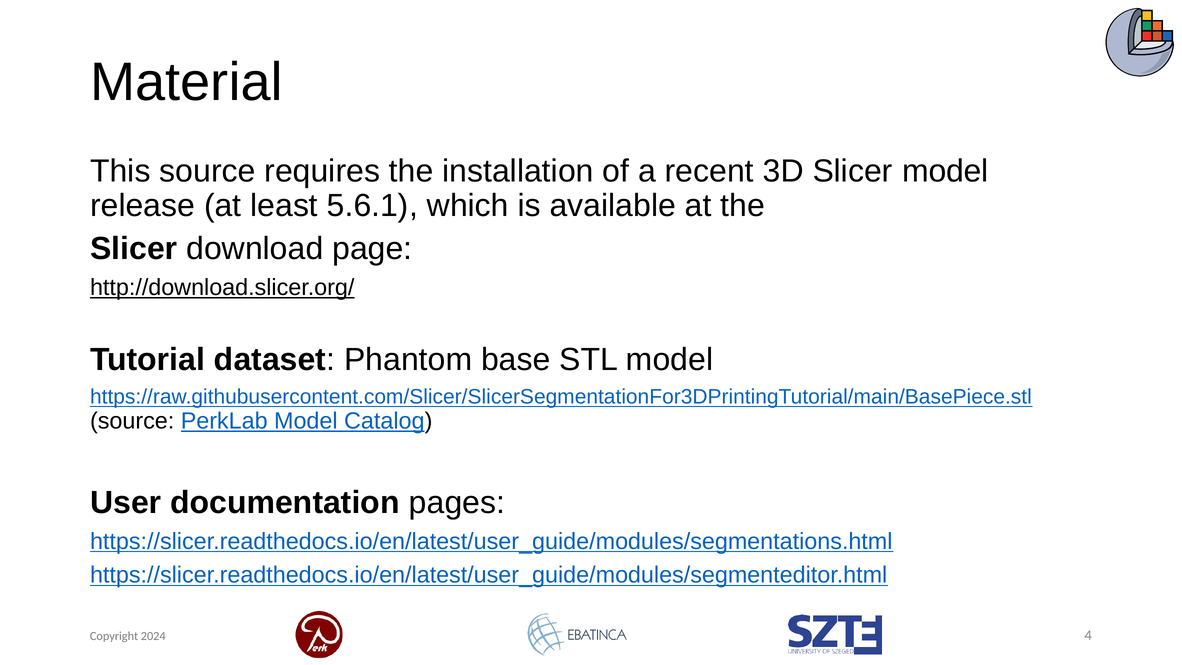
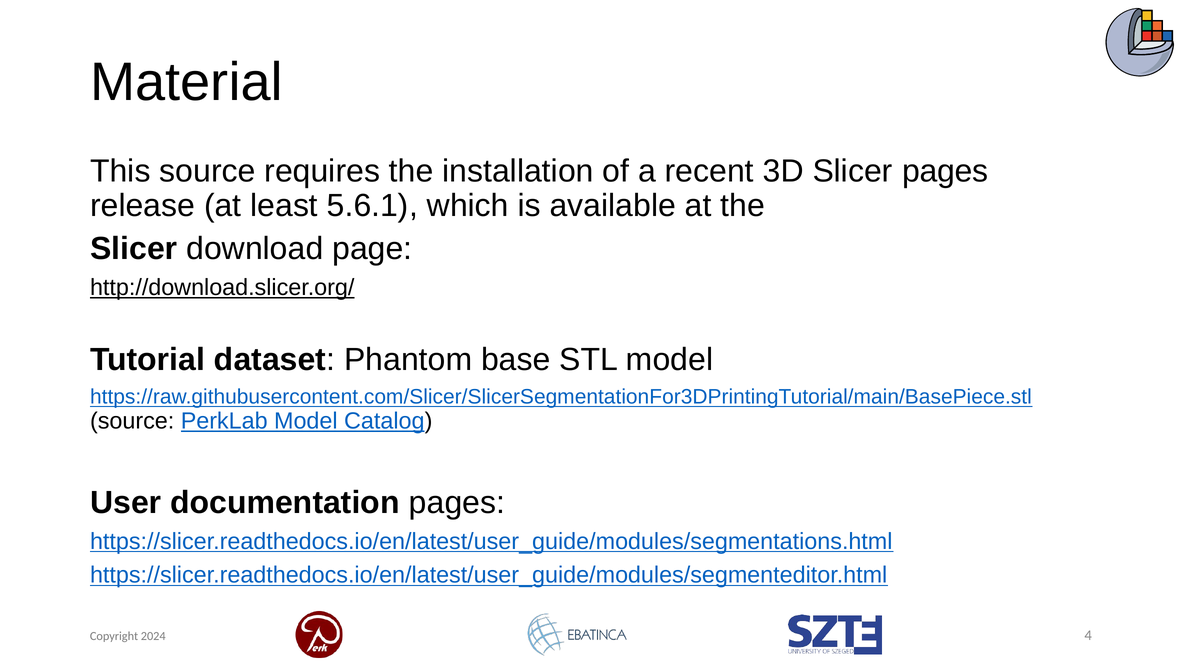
Slicer model: model -> pages
